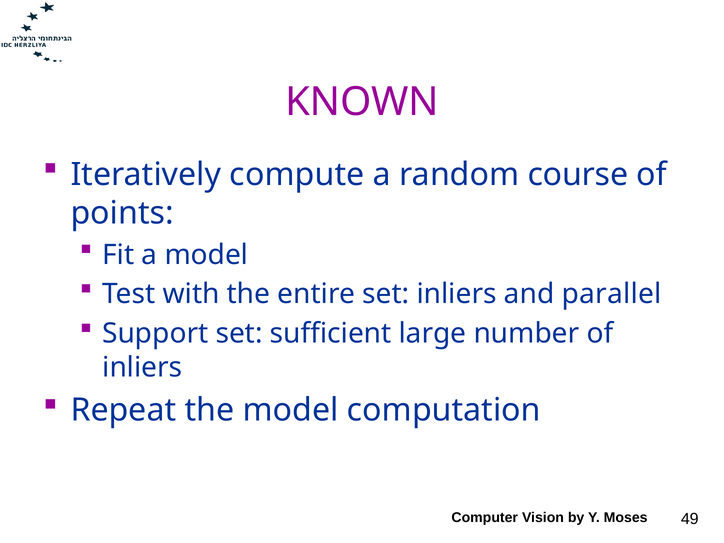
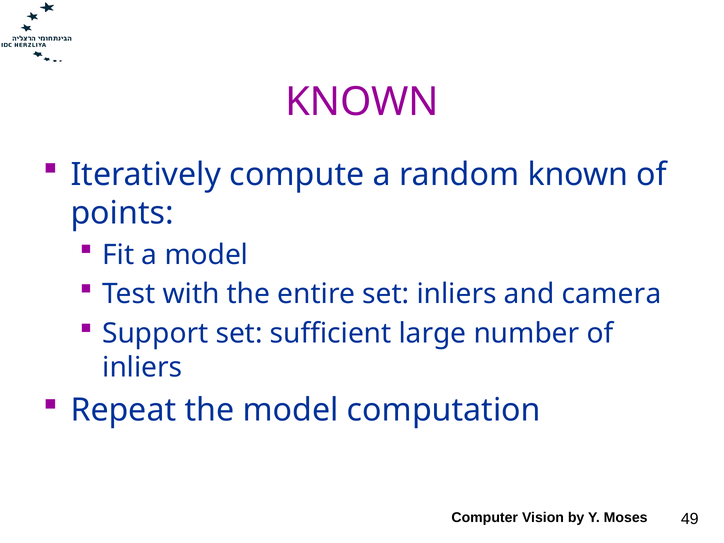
random course: course -> known
parallel: parallel -> camera
